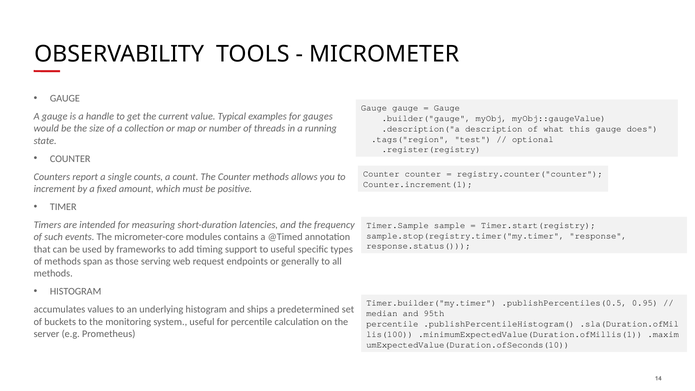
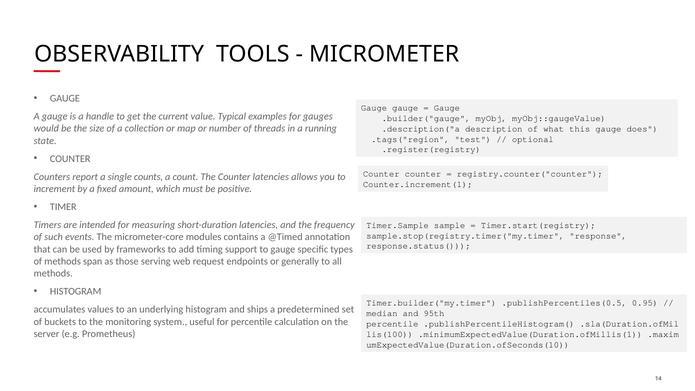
Counter methods: methods -> latencies
to useful: useful -> gauge
